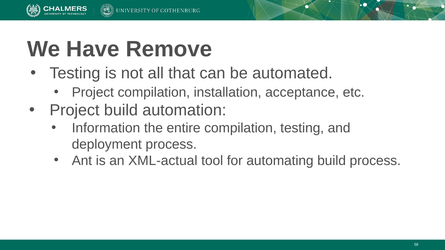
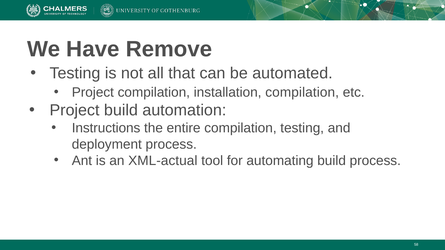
installation acceptance: acceptance -> compilation
Information: Information -> Instructions
